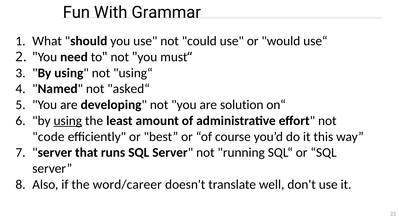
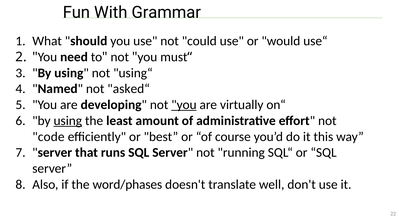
you at (184, 105) underline: none -> present
solution: solution -> virtually
word/career: word/career -> word/phases
